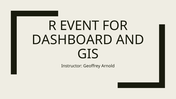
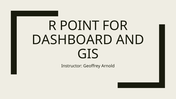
EVENT: EVENT -> POINT
